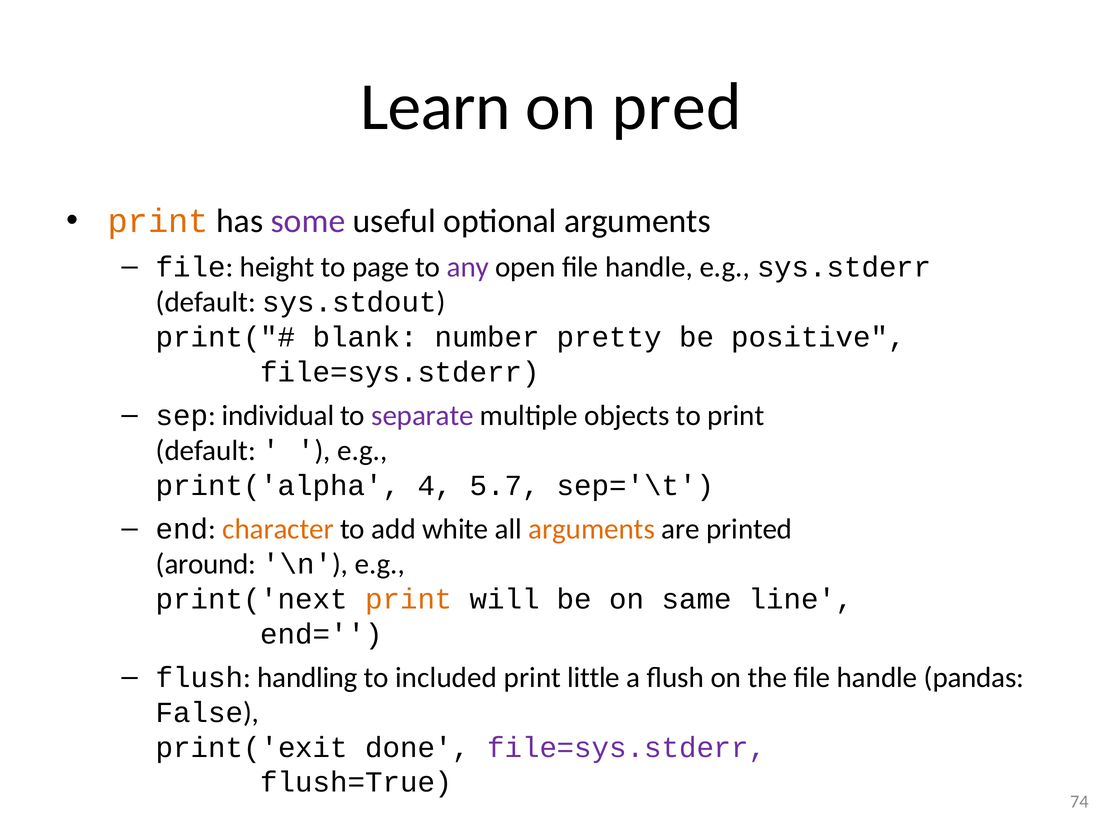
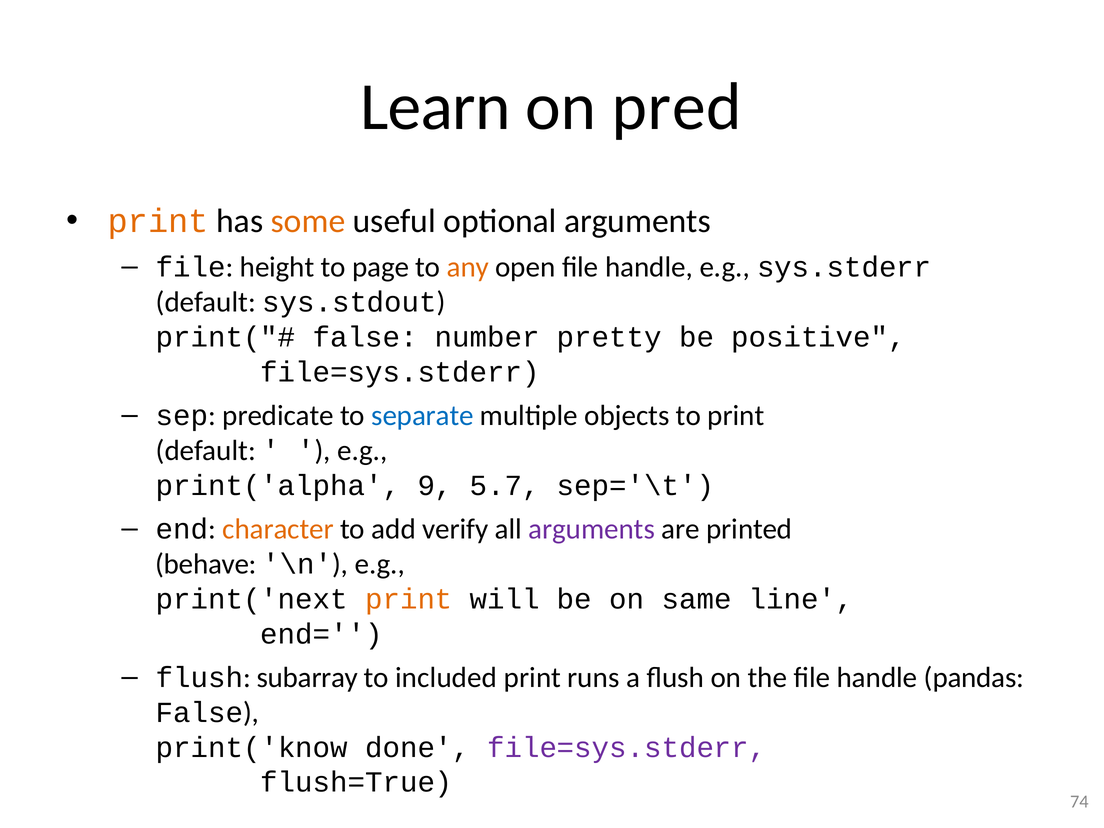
some colour: purple -> orange
any colour: purple -> orange
blank at (365, 337): blank -> false
individual: individual -> predicate
separate colour: purple -> blue
4: 4 -> 9
white: white -> verify
arguments at (592, 529) colour: orange -> purple
around: around -> behave
handling: handling -> subarray
little: little -> runs
print('exit: print('exit -> print('know
